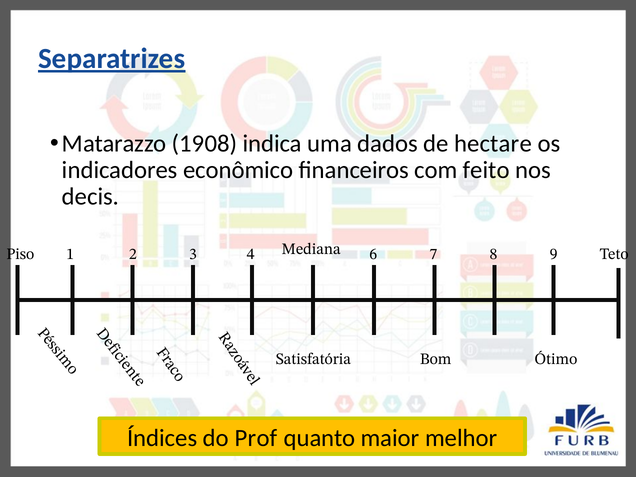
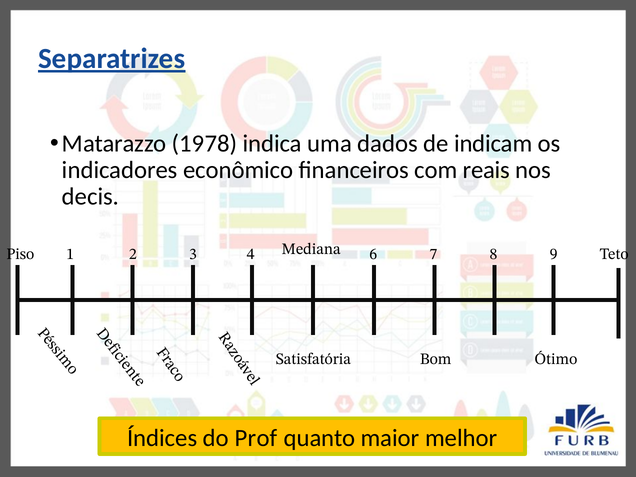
1908: 1908 -> 1978
hectare: hectare -> indicam
feito: feito -> reais
